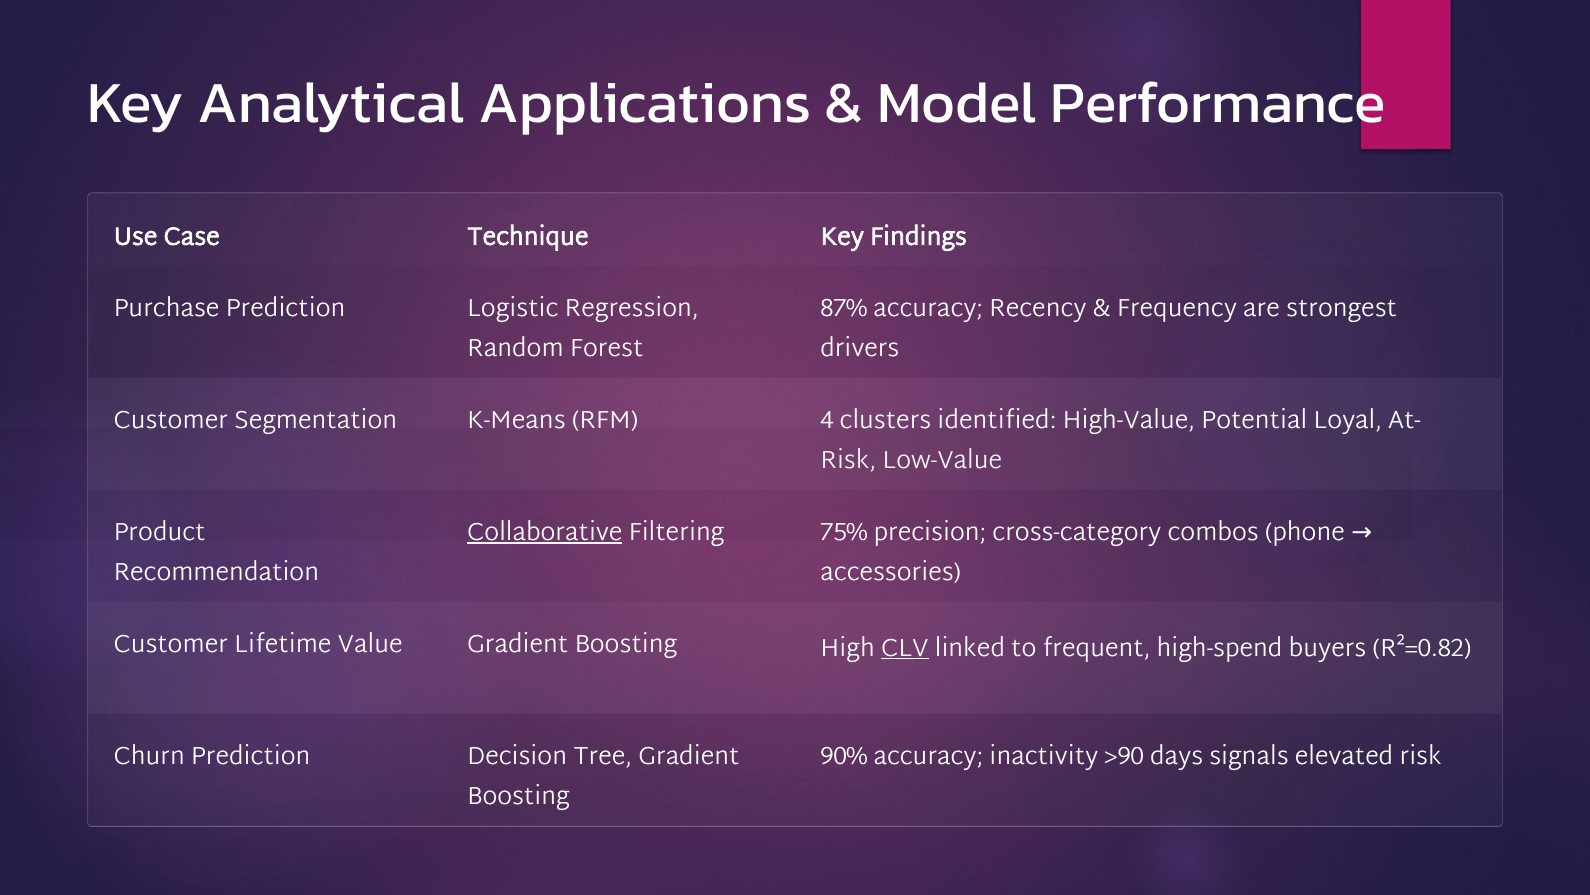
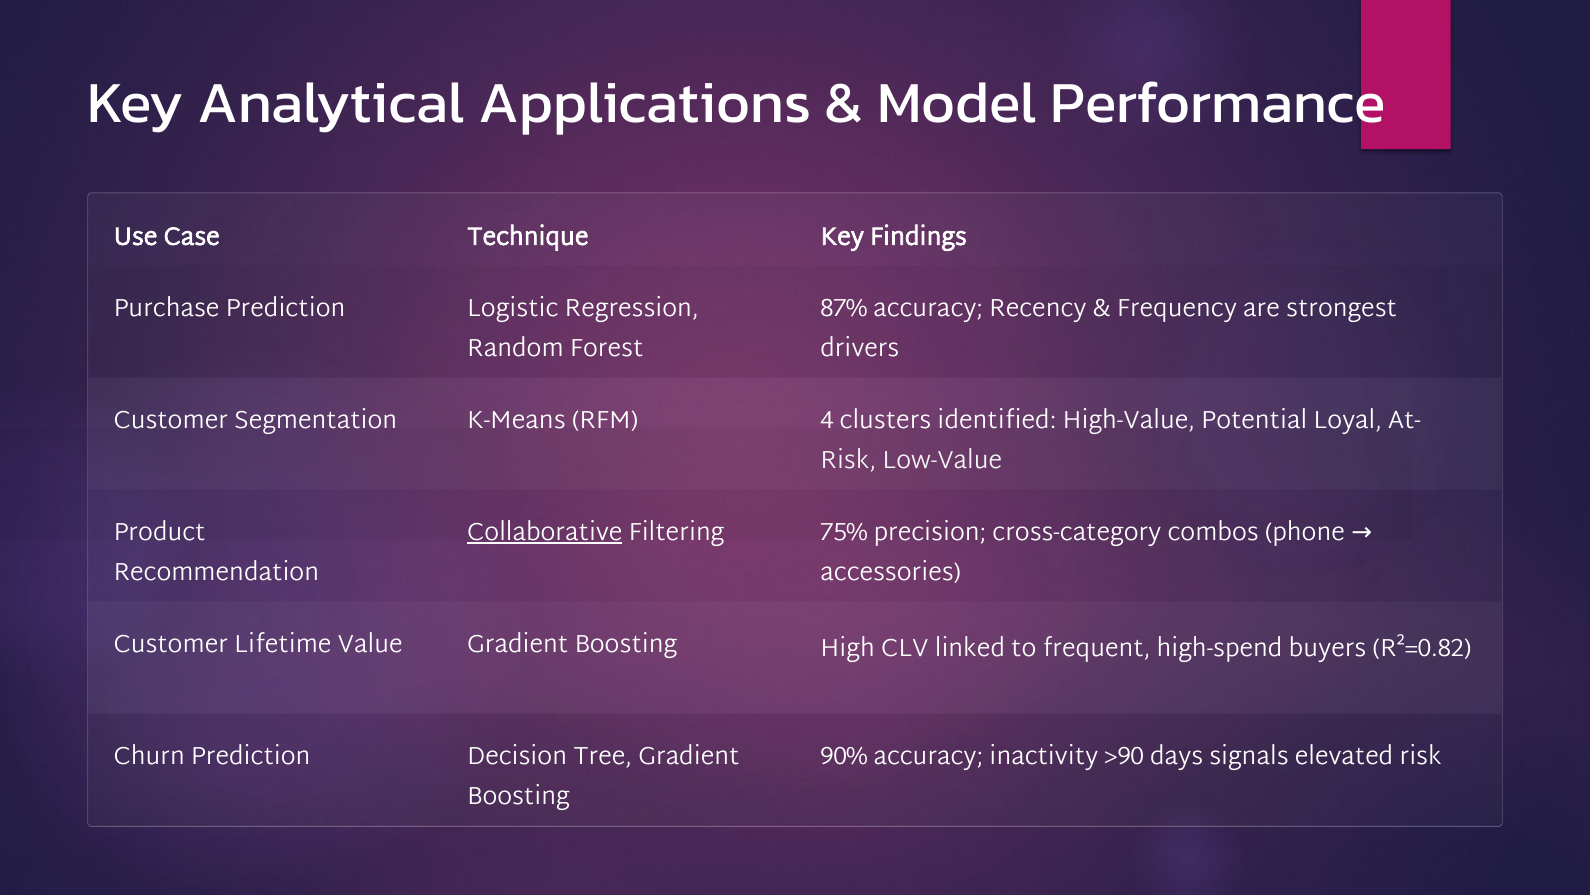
CLV underline: present -> none
